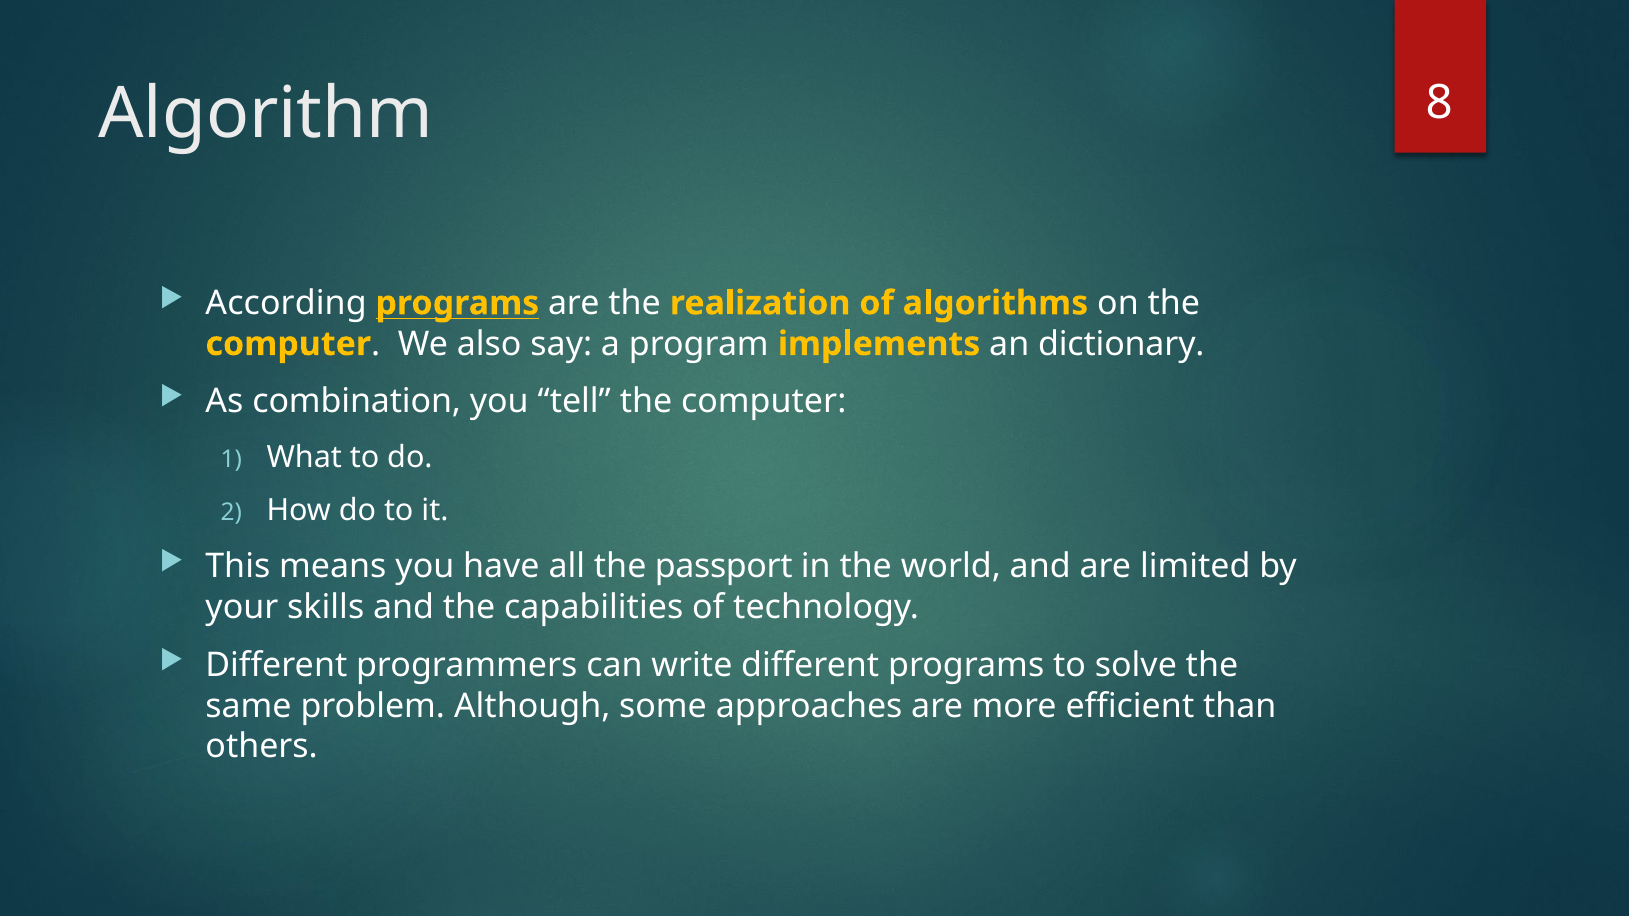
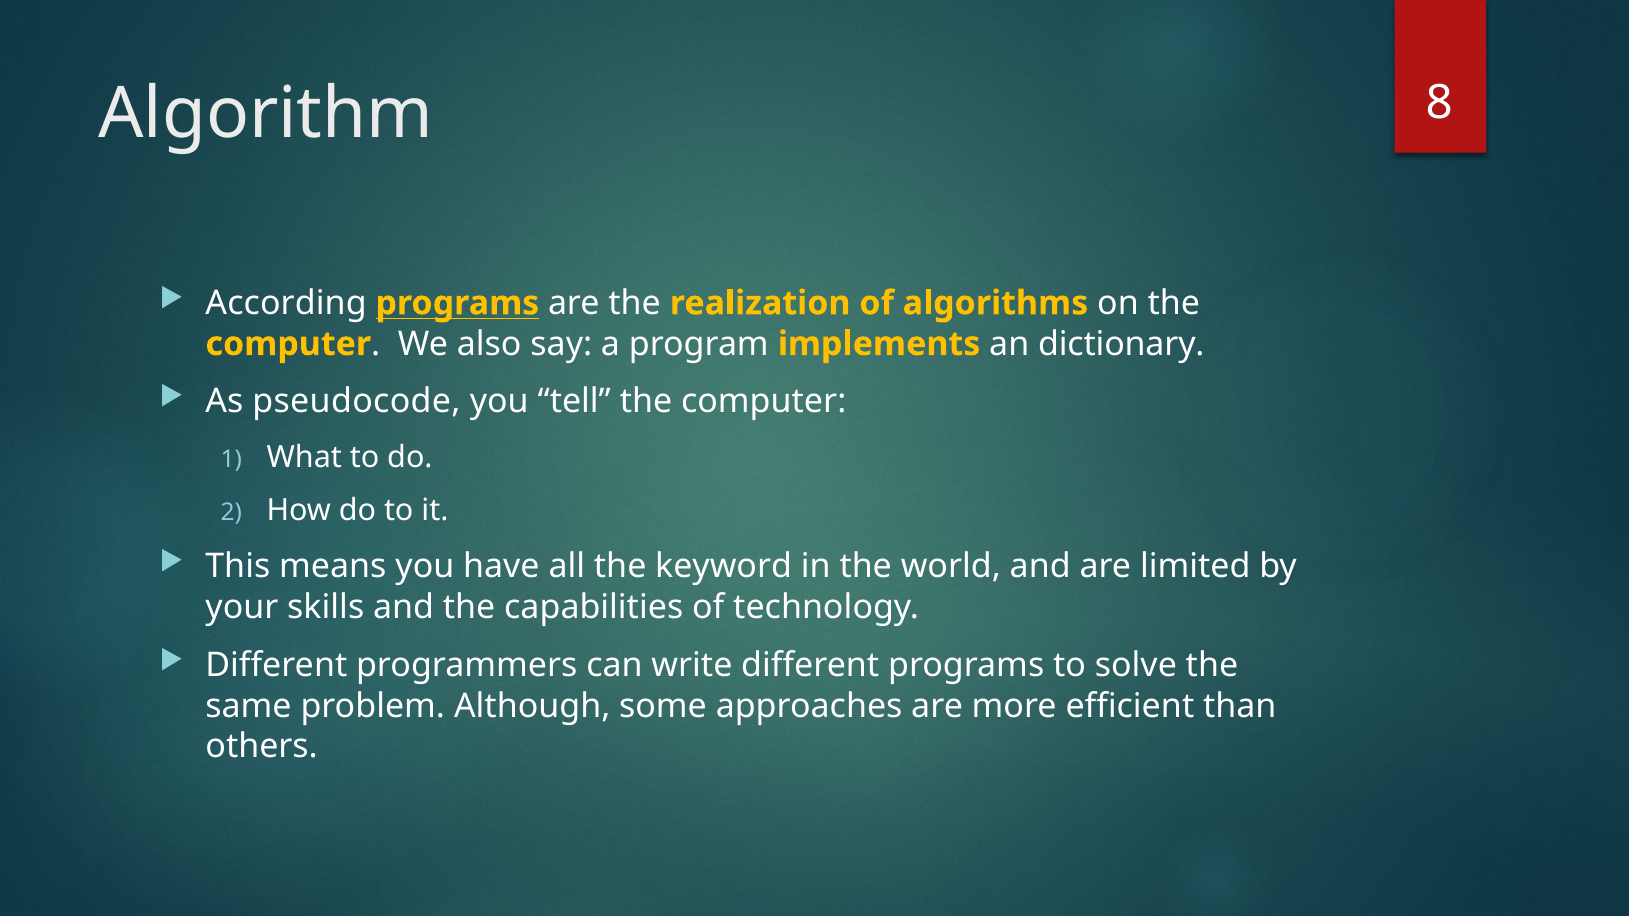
combination: combination -> pseudocode
passport: passport -> keyword
